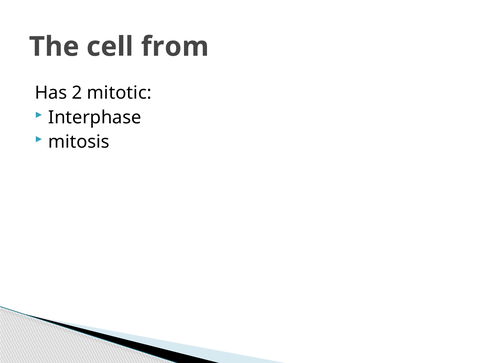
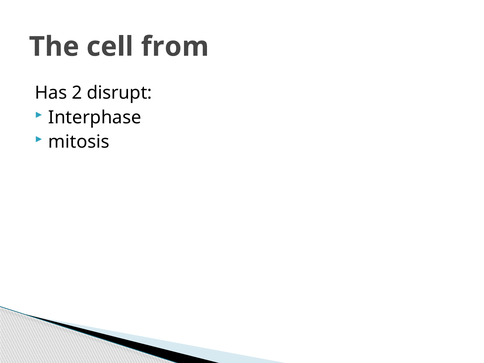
mitotic: mitotic -> disrupt
